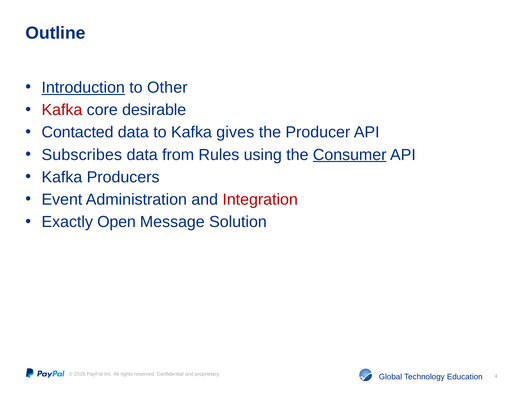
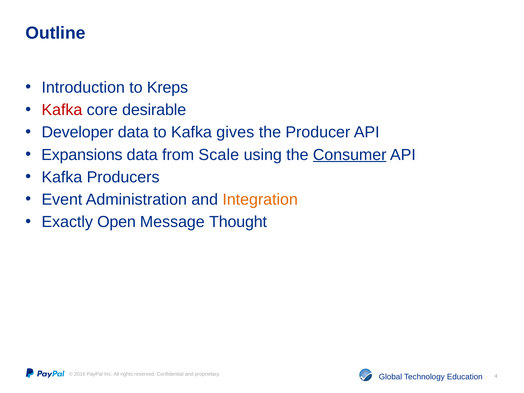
Introduction underline: present -> none
Other: Other -> Kreps
Contacted: Contacted -> Developer
Subscribes: Subscribes -> Expansions
Rules: Rules -> Scale
Integration colour: red -> orange
Solution: Solution -> Thought
